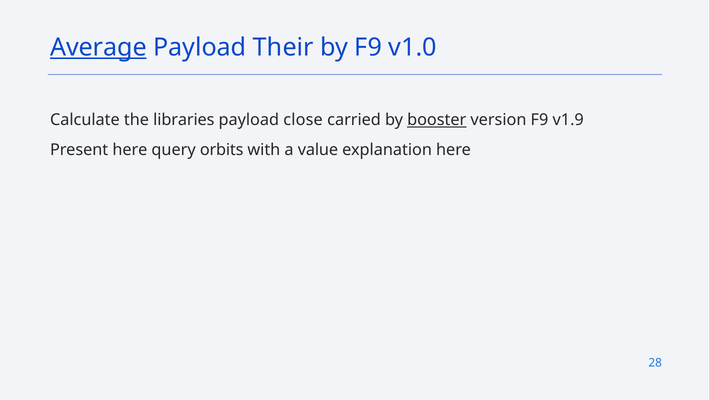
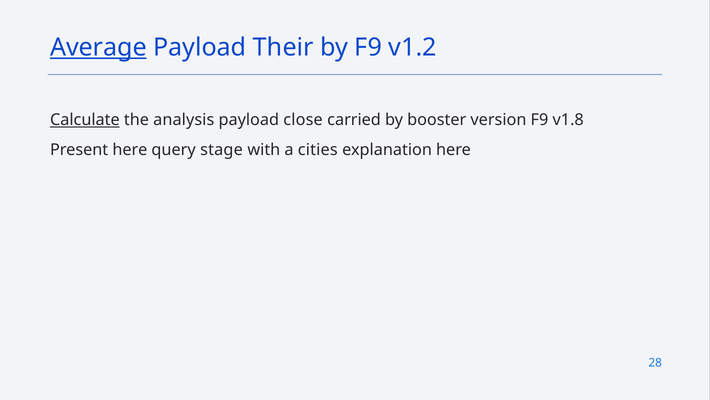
v1.0: v1.0 -> v1.2
Calculate underline: none -> present
libraries: libraries -> analysis
booster underline: present -> none
v1.9: v1.9 -> v1.8
orbits: orbits -> stage
value: value -> cities
